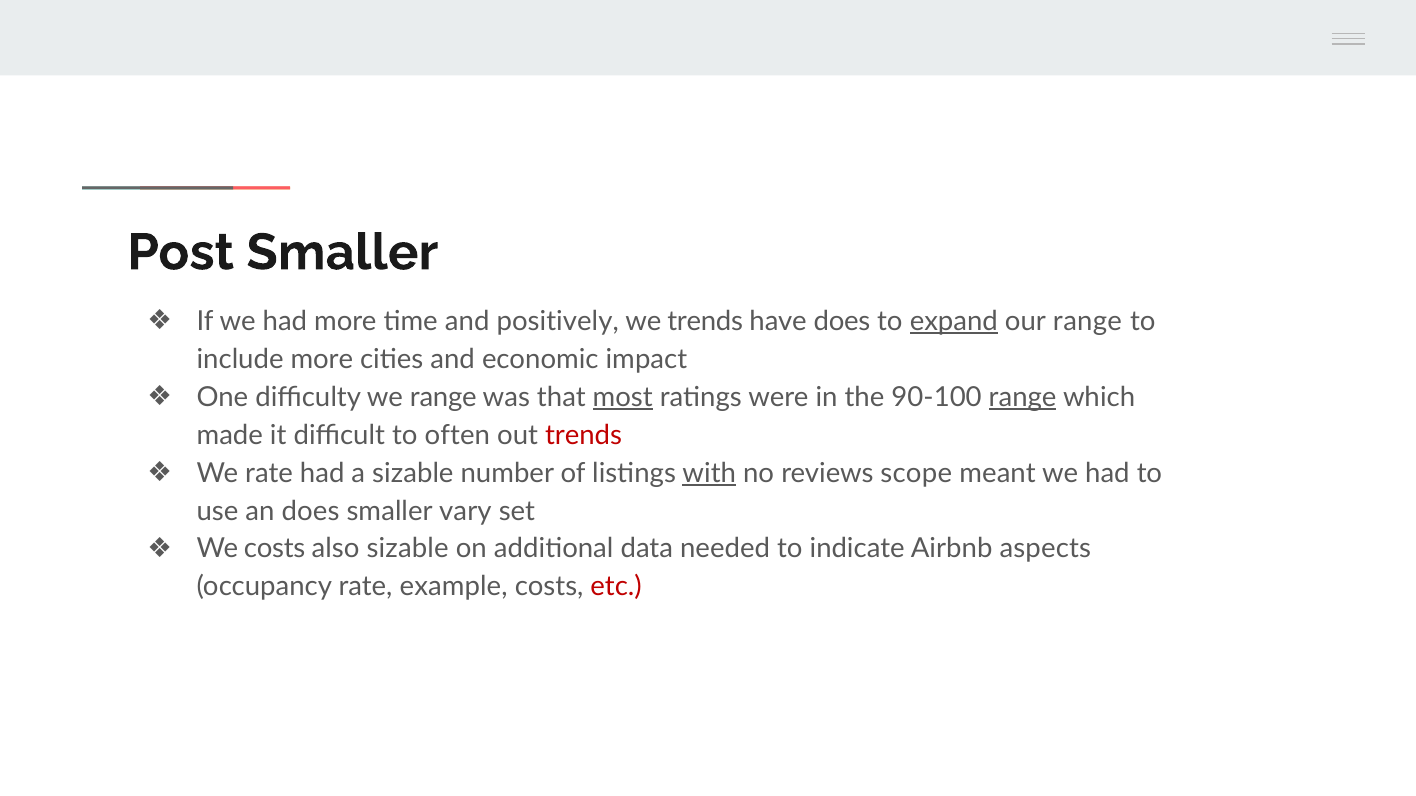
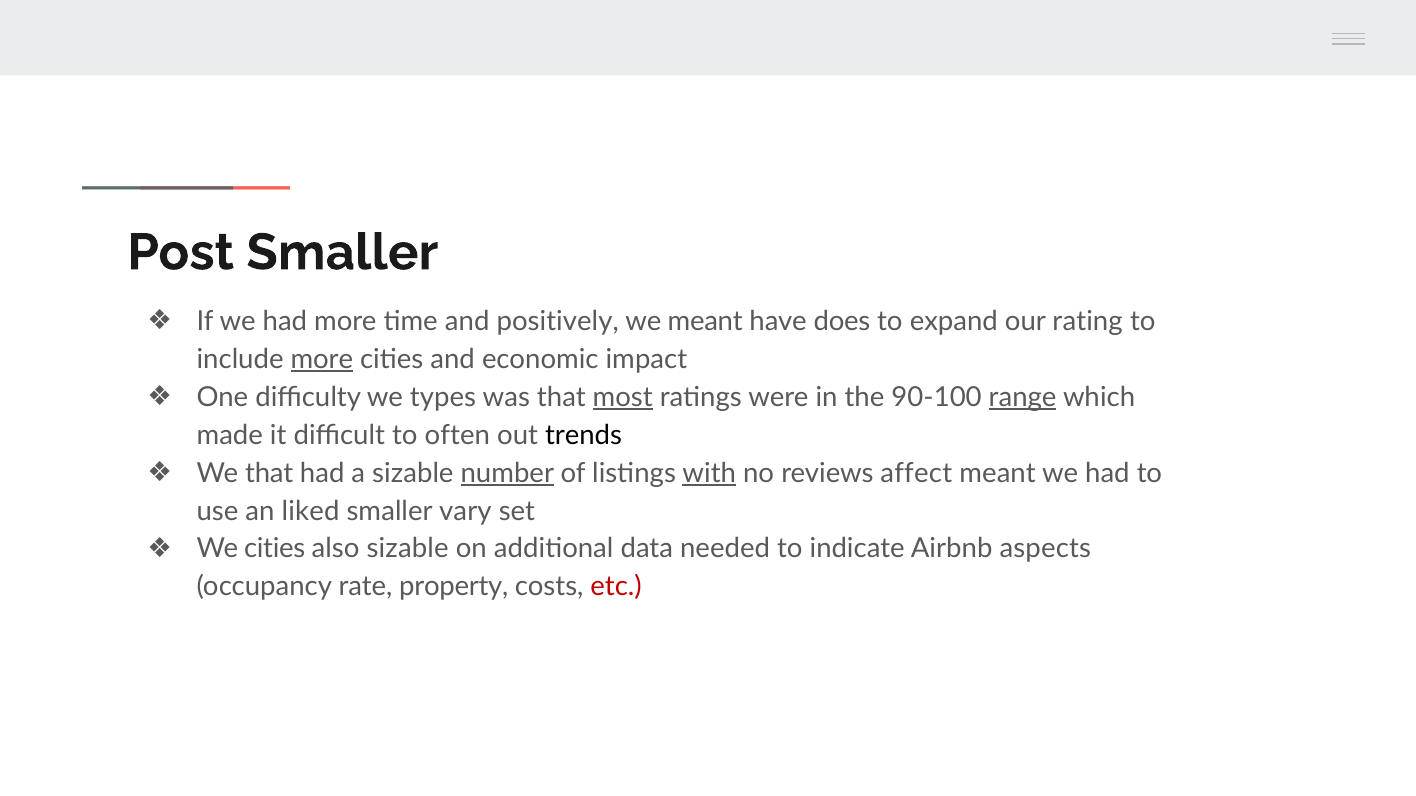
we trends: trends -> meant
expand underline: present -> none
our range: range -> rating
more at (322, 359) underline: none -> present
we range: range -> types
trends at (584, 435) colour: red -> black
We rate: rate -> that
number underline: none -> present
scope: scope -> affect
an does: does -> liked
We costs: costs -> cities
example: example -> property
